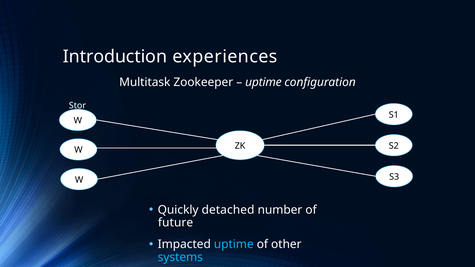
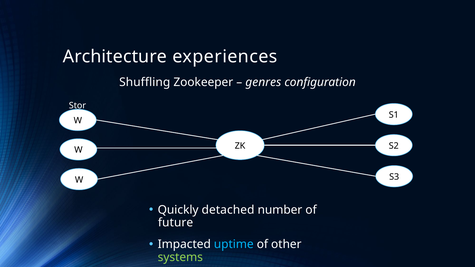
Introduction: Introduction -> Architecture
Multitask: Multitask -> Shuffling
uptime at (263, 82): uptime -> genres
systems colour: light blue -> light green
